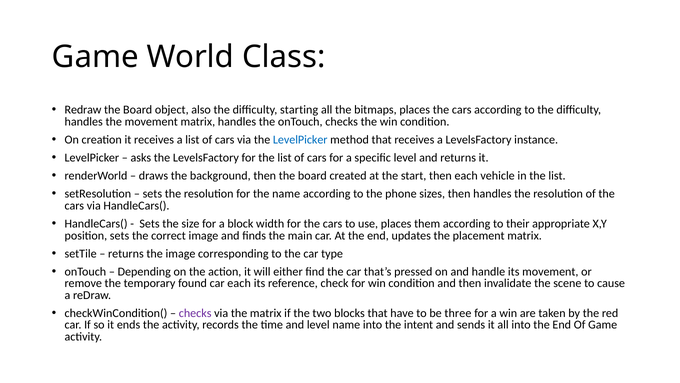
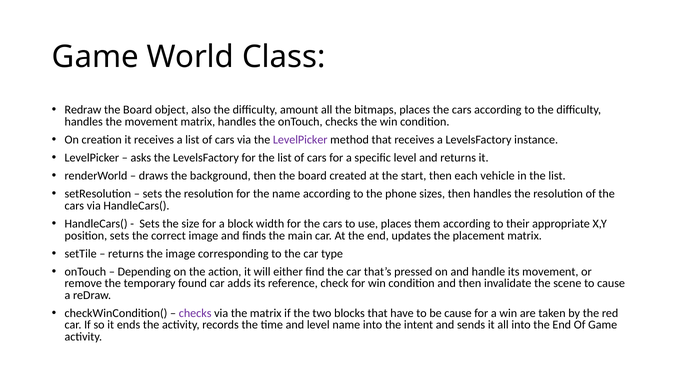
starting: starting -> amount
LevelPicker at (300, 140) colour: blue -> purple
car each: each -> adds
be three: three -> cause
